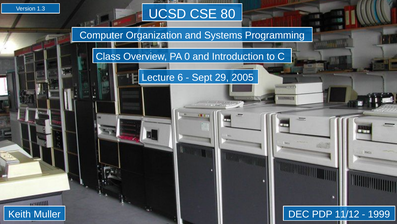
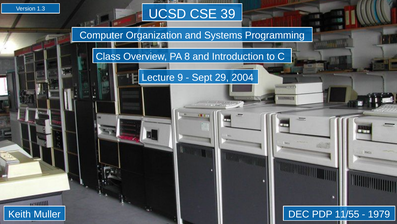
80: 80 -> 39
0: 0 -> 8
6: 6 -> 9
2005: 2005 -> 2004
11/12: 11/12 -> 11/55
1999: 1999 -> 1979
